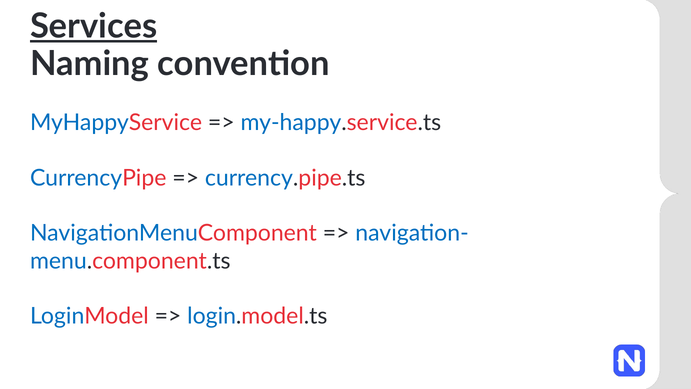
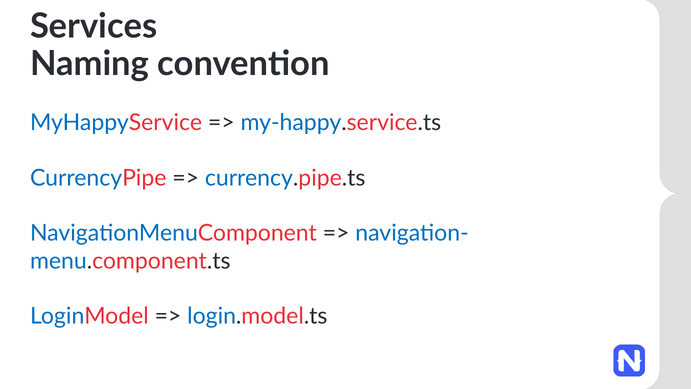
Services underline: present -> none
